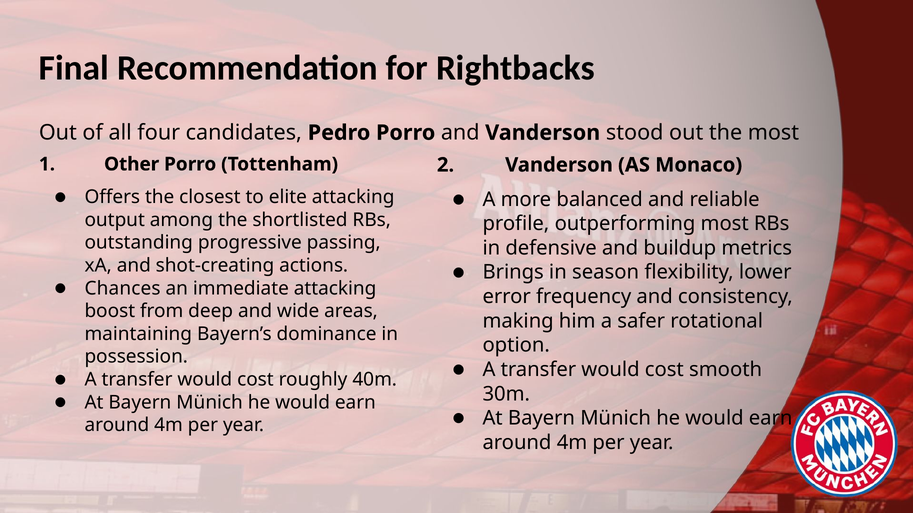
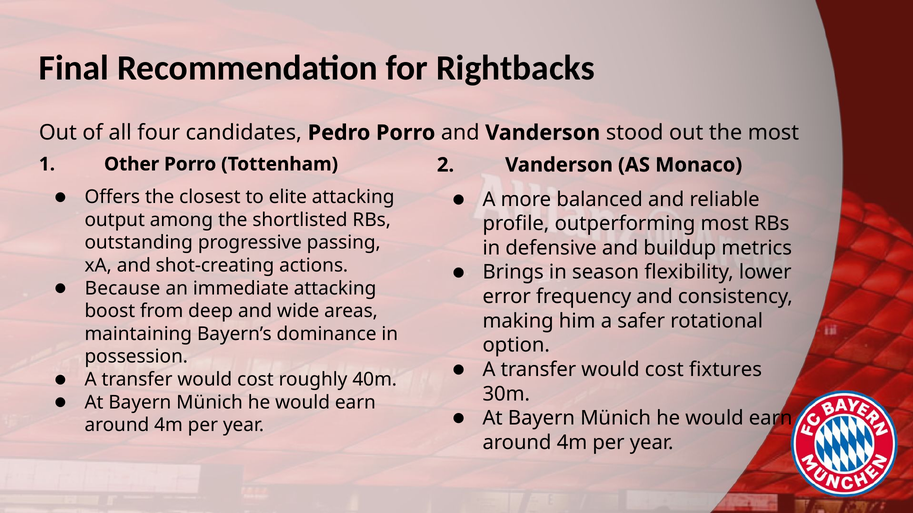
Chances: Chances -> Because
smooth: smooth -> fixtures
